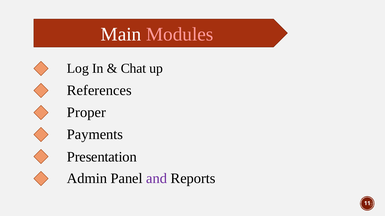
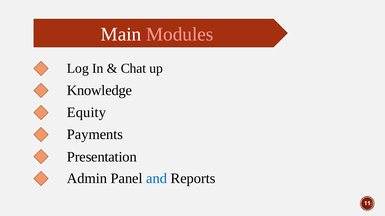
References: References -> Knowledge
Proper: Proper -> Equity
and colour: purple -> blue
